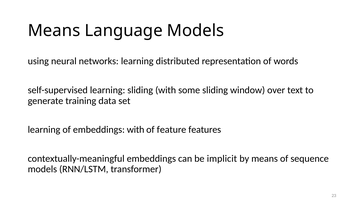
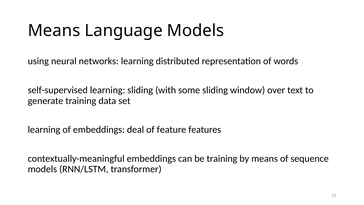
embeddings with: with -> deal
be implicit: implicit -> training
